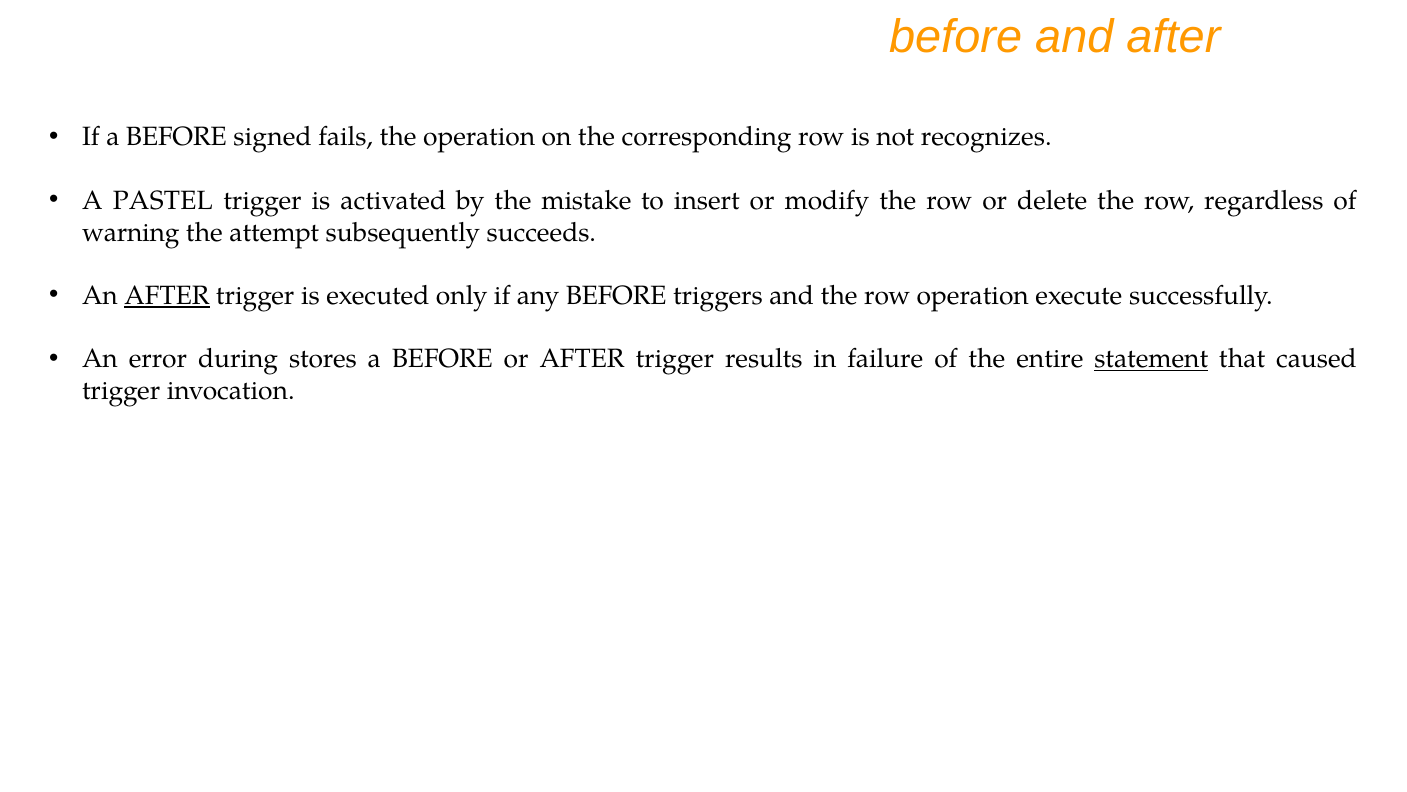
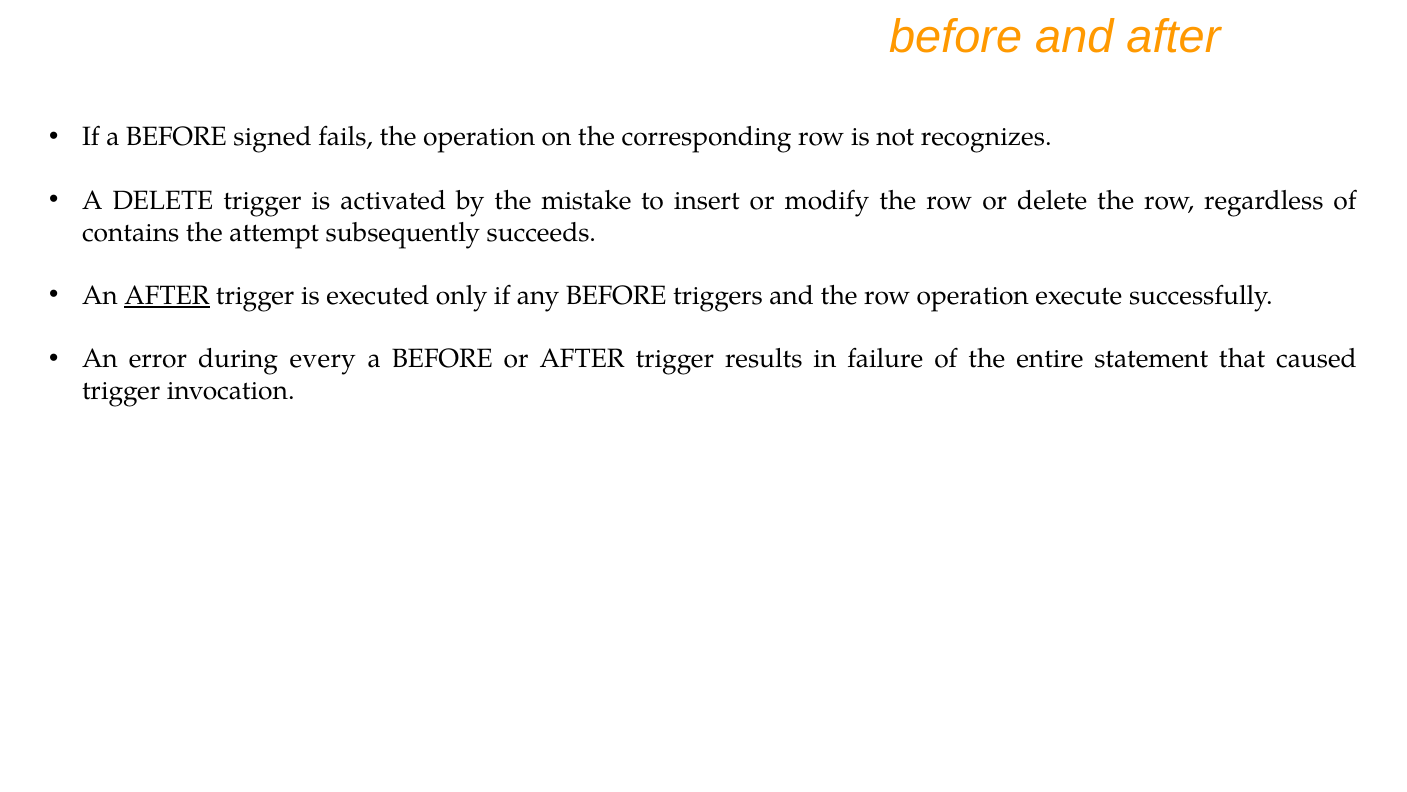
A PASTEL: PASTEL -> DELETE
warning: warning -> contains
stores: stores -> every
statement underline: present -> none
